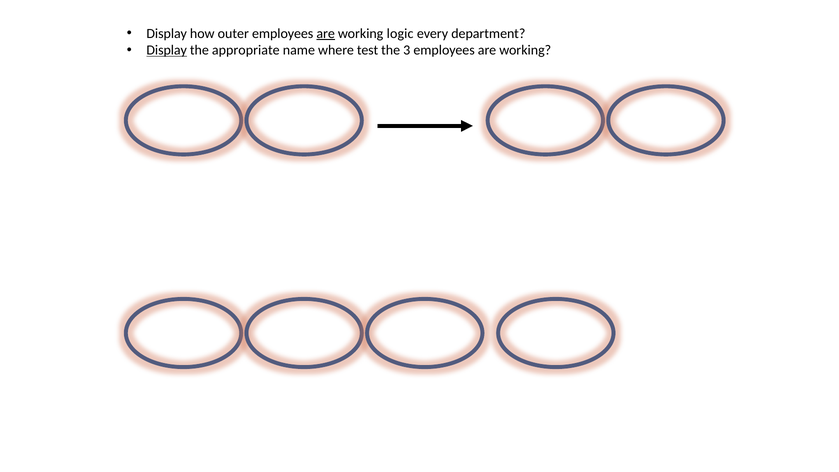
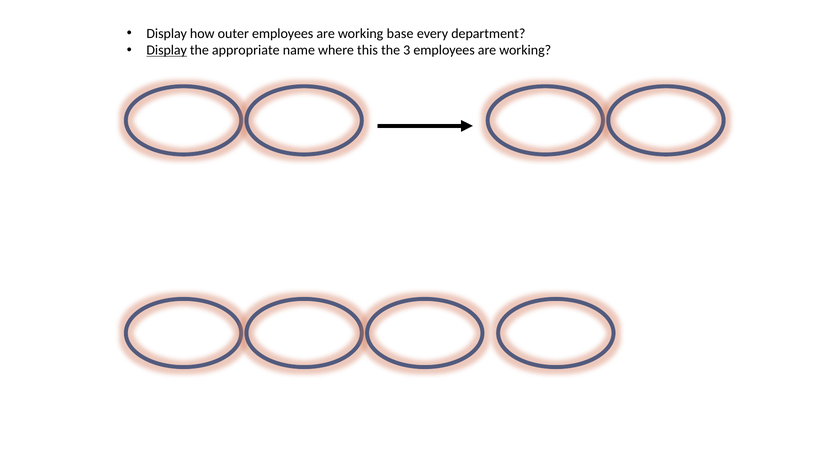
are at (326, 33) underline: present -> none
logic: logic -> base
test: test -> this
